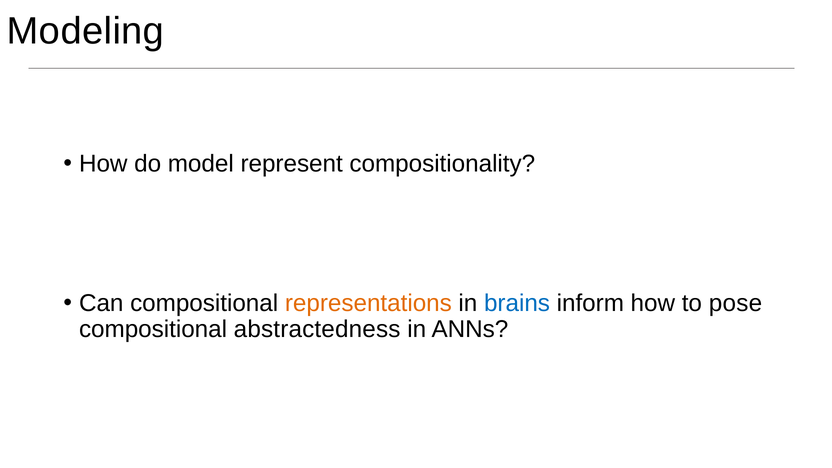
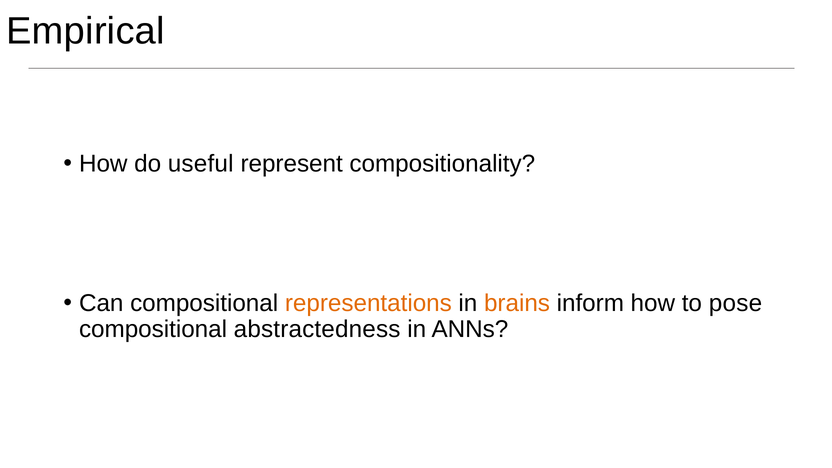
Modeling: Modeling -> Empirical
model: model -> useful
brains colour: blue -> orange
